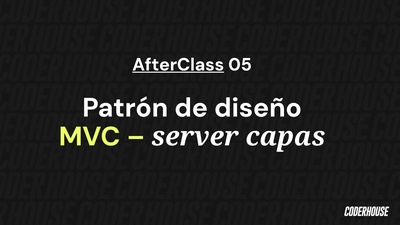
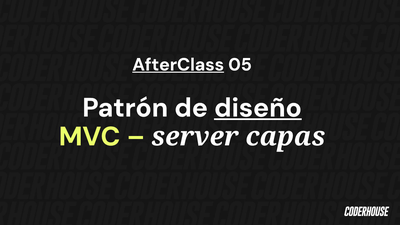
diseño underline: none -> present
